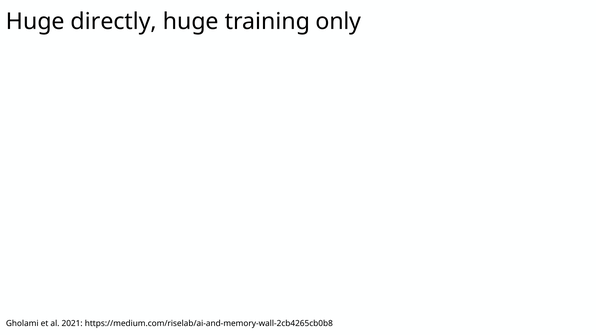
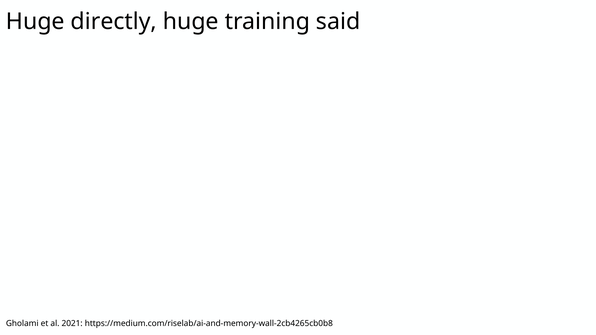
only: only -> said
